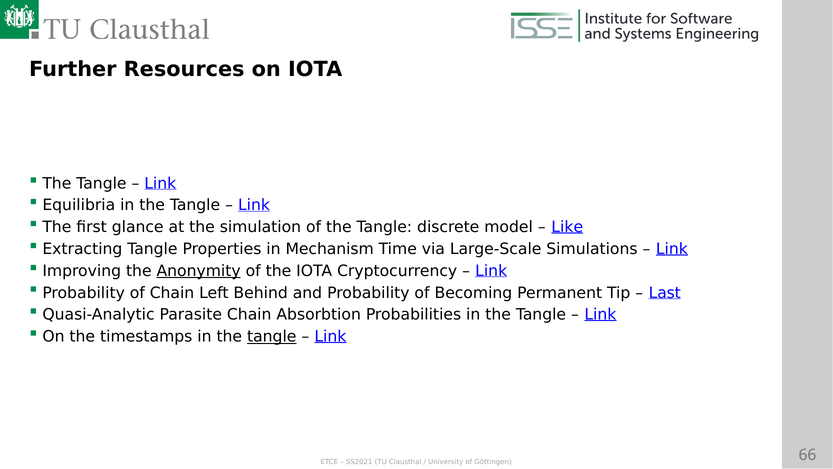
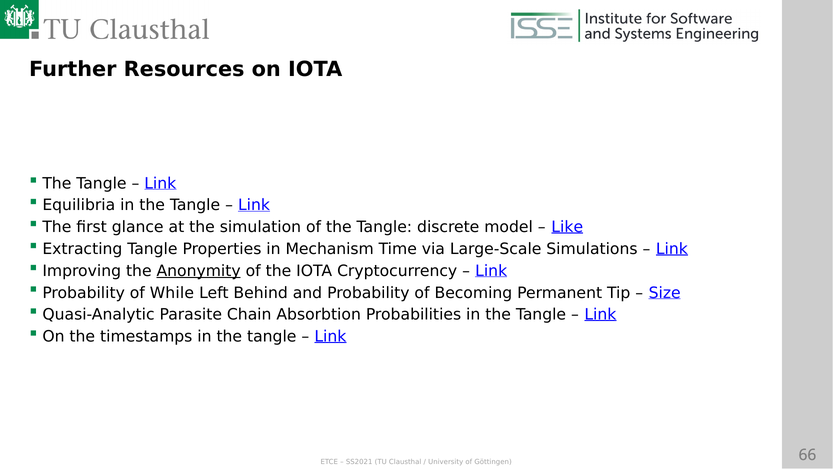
of Chain: Chain -> While
Last: Last -> Size
tangle at (272, 336) underline: present -> none
